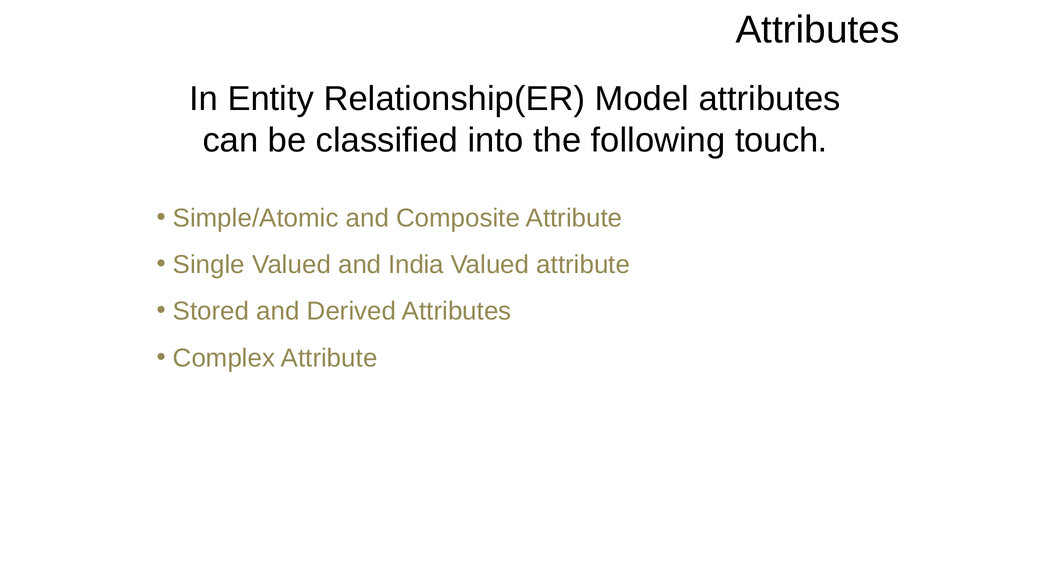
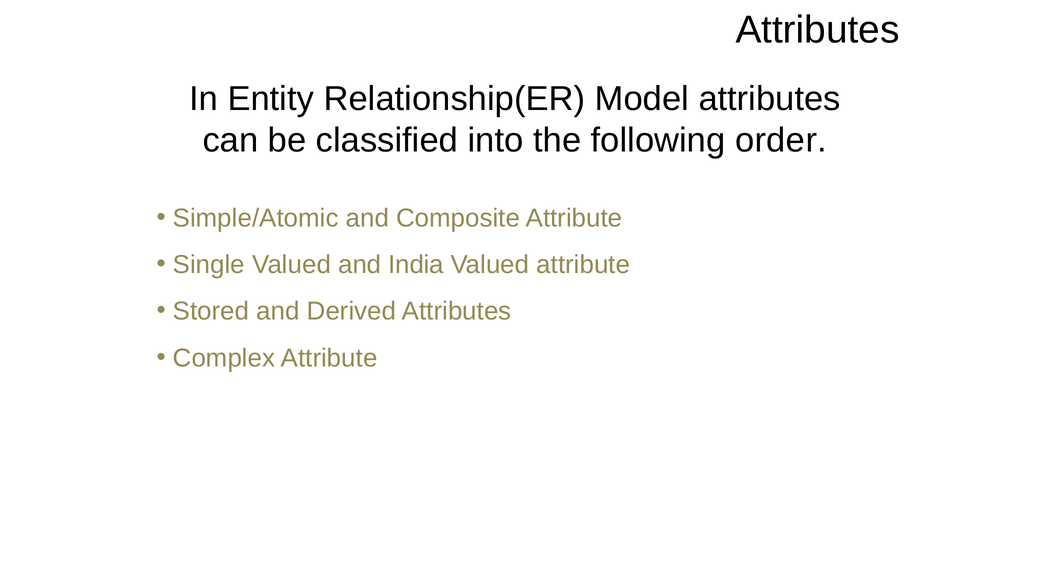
touch: touch -> order
